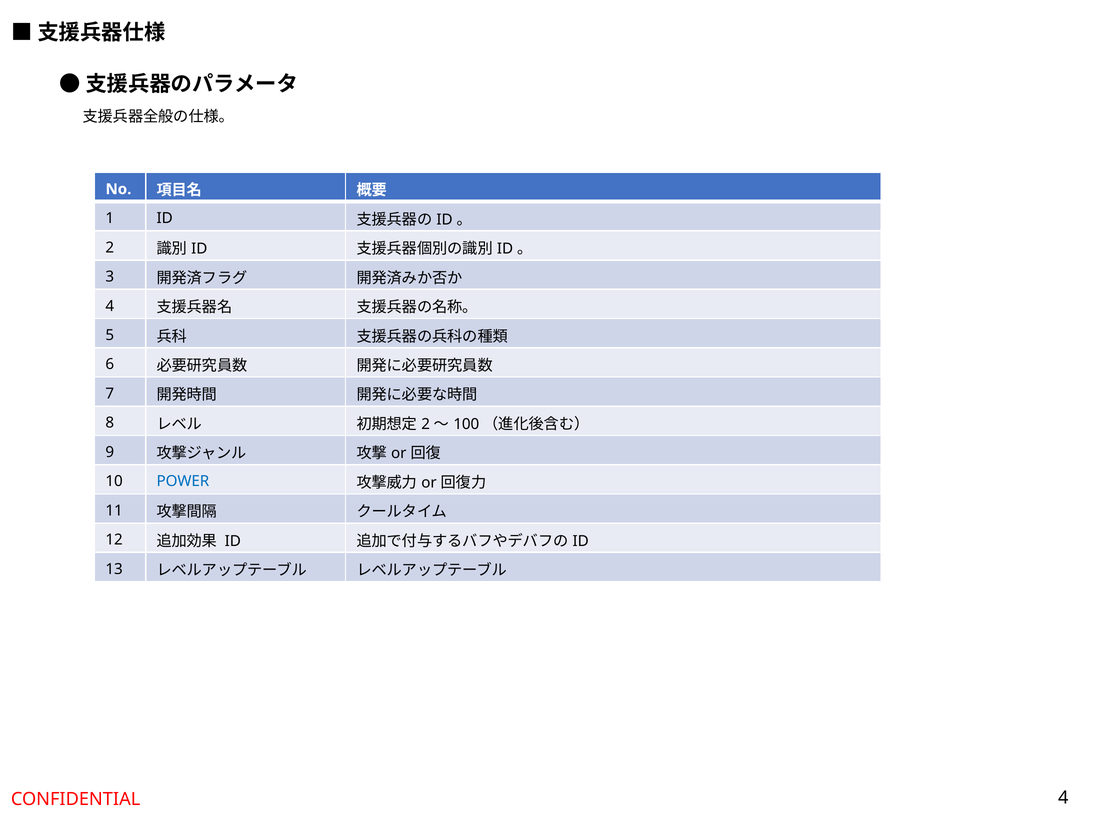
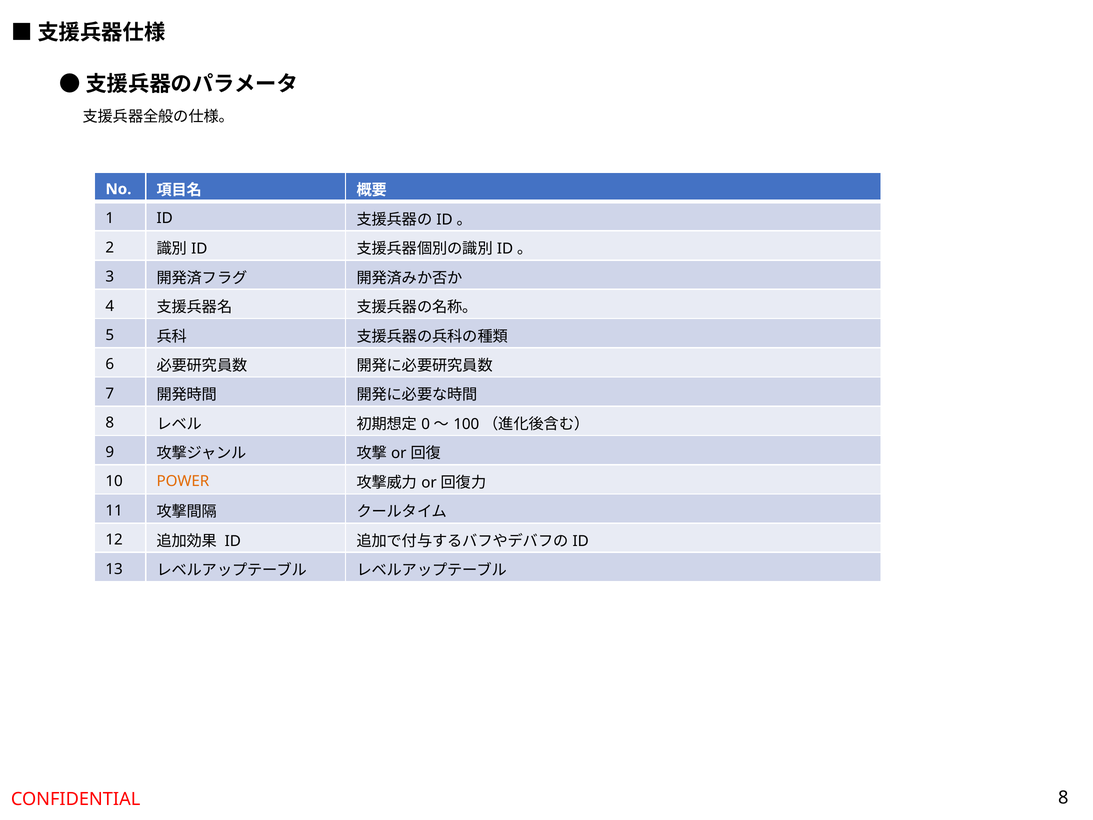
2 at (426, 424): 2 -> 0
POWER colour: blue -> orange
CONFIDENTIAL 4: 4 -> 8
